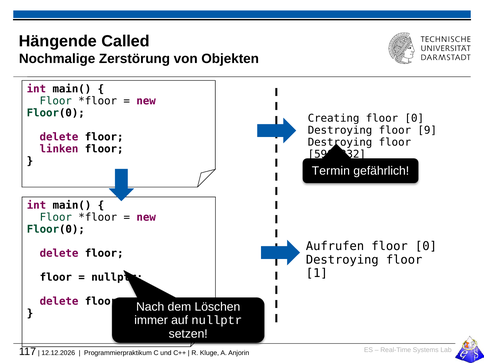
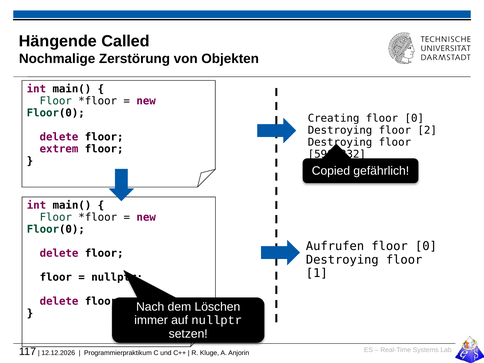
9: 9 -> 2
linken: linken -> extrem
Termin: Termin -> Copied
